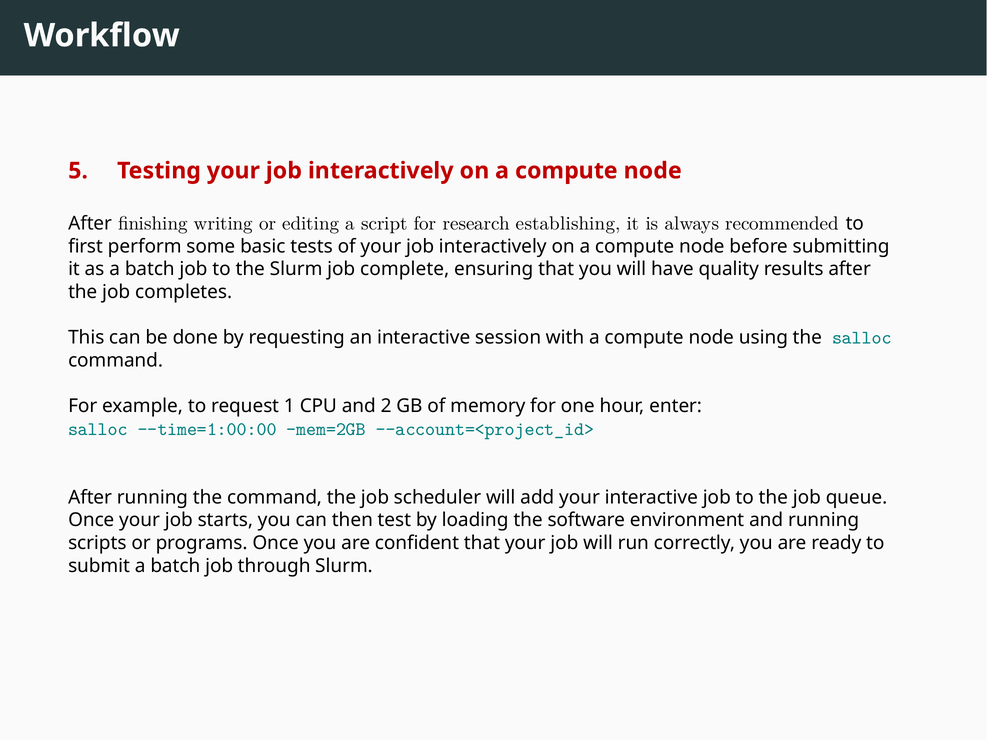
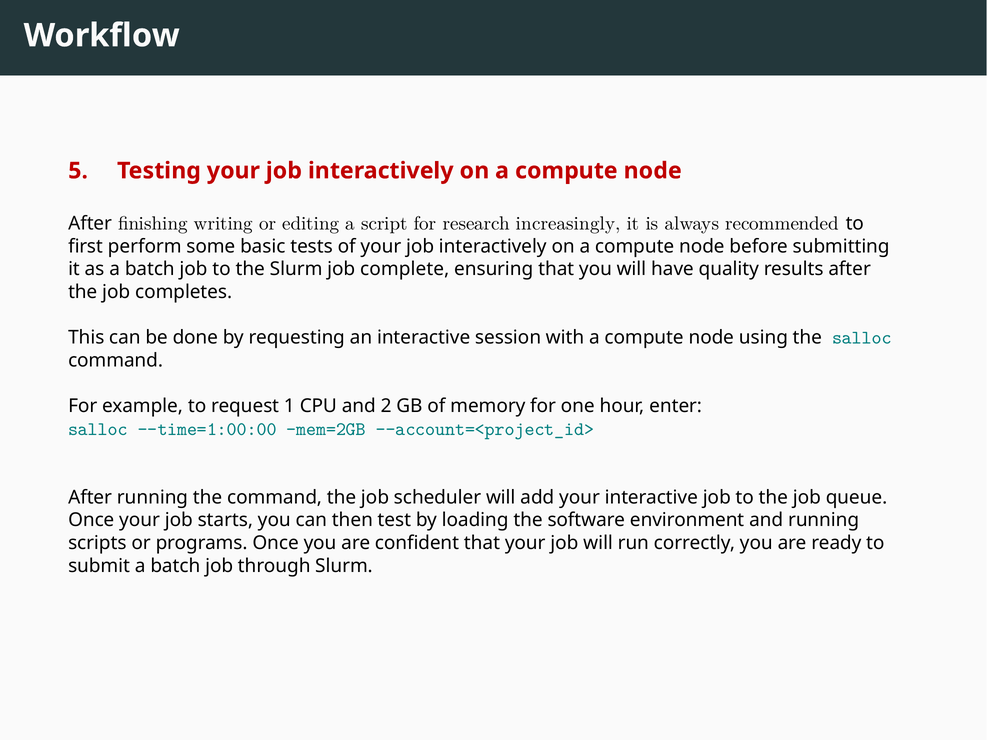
establishing: establishing -> increasingly
